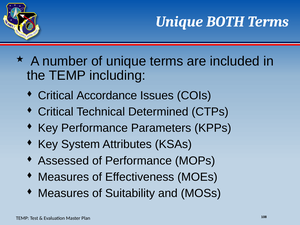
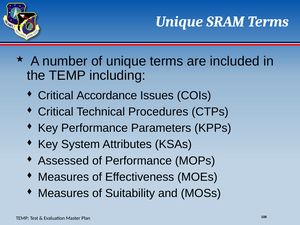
BOTH: BOTH -> SRAM
Determined: Determined -> Procedures
